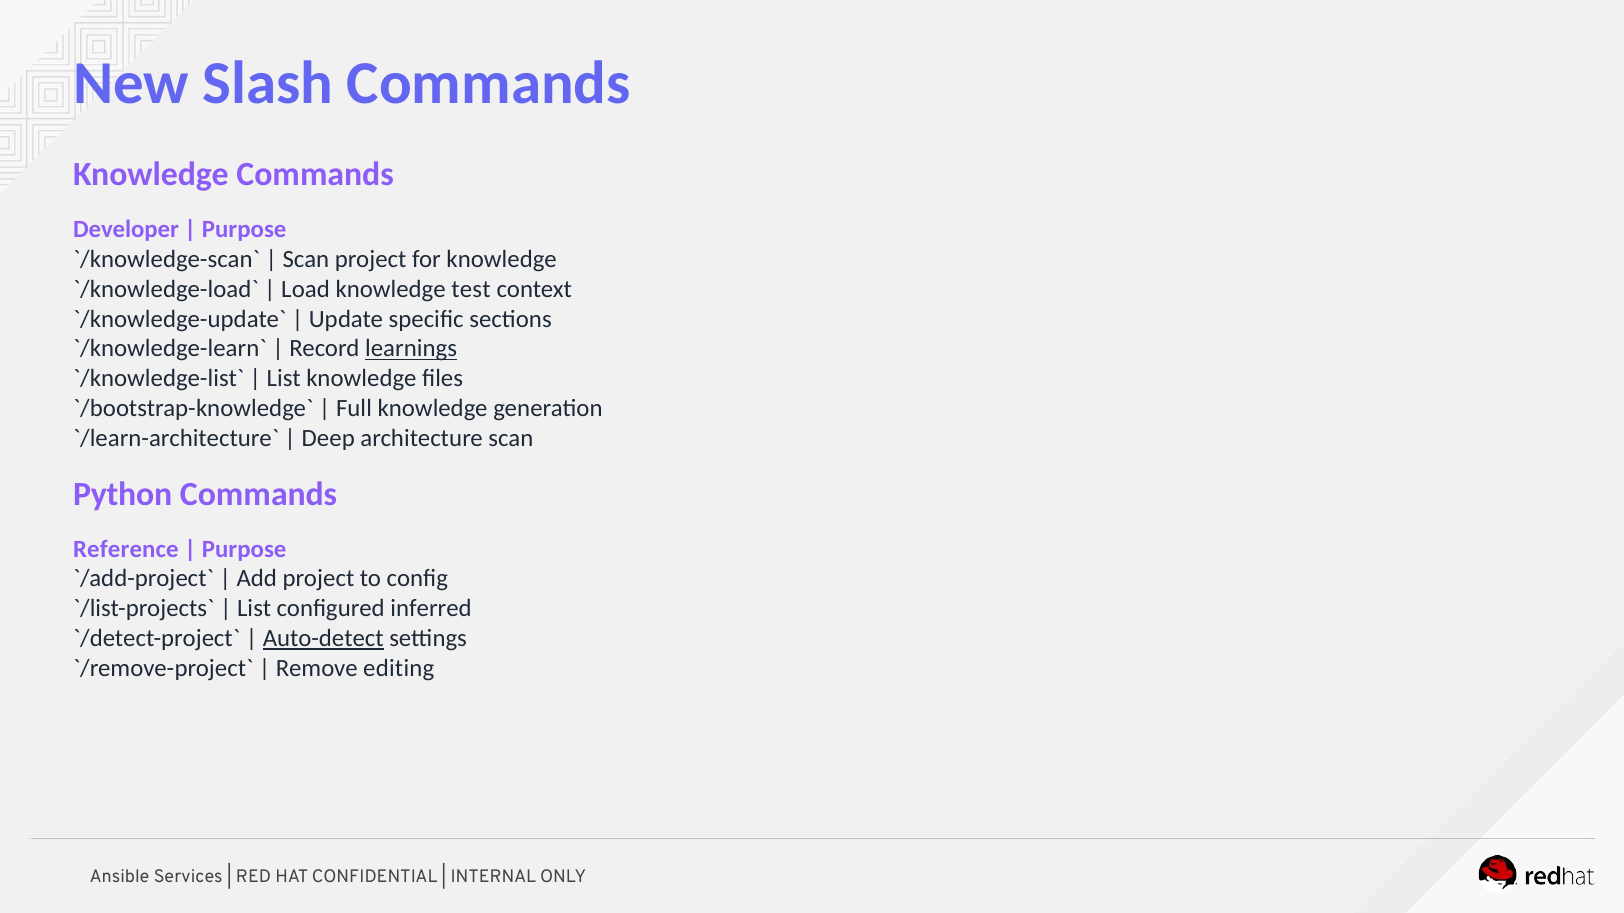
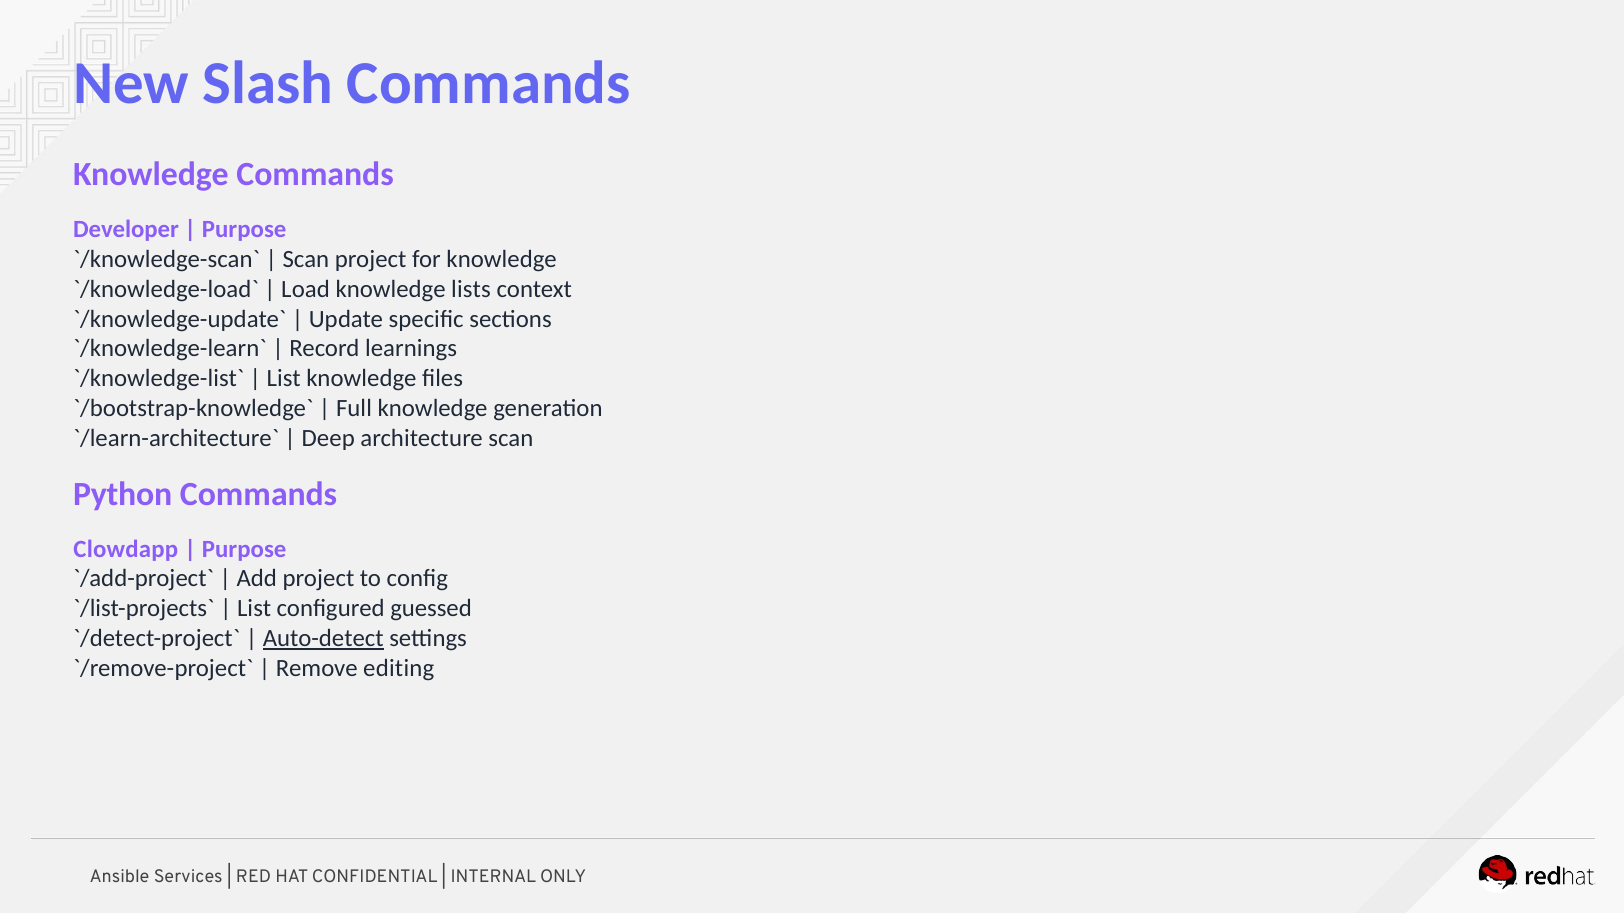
test: test -> lists
learnings underline: present -> none
Reference: Reference -> Clowdapp
inferred: inferred -> guessed
